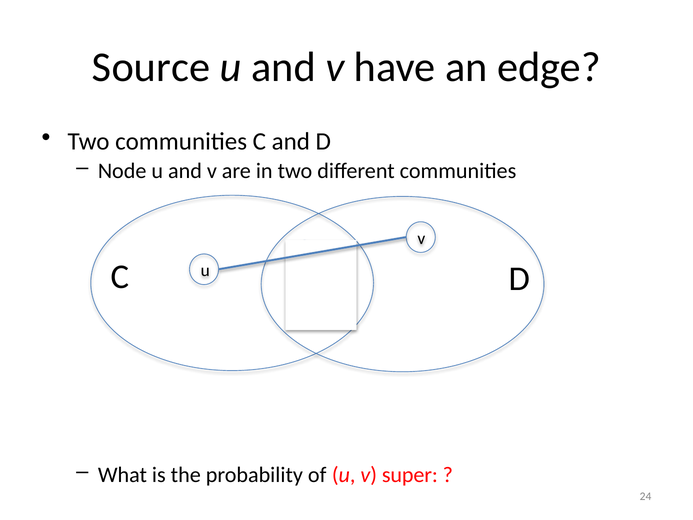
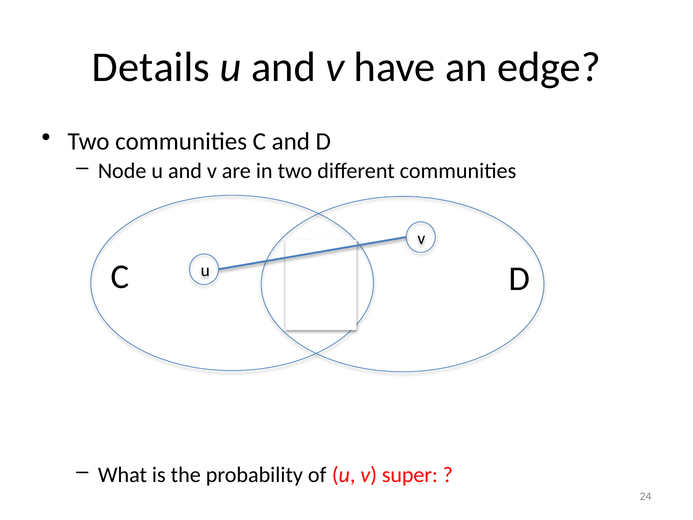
Source: Source -> Details
